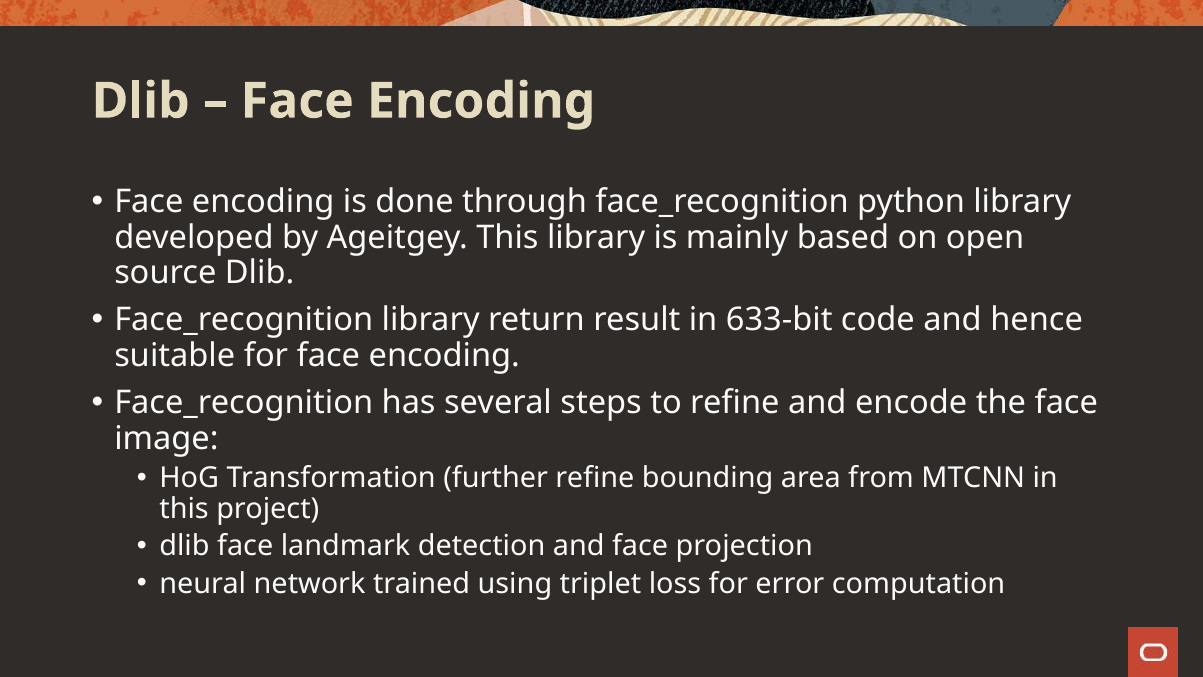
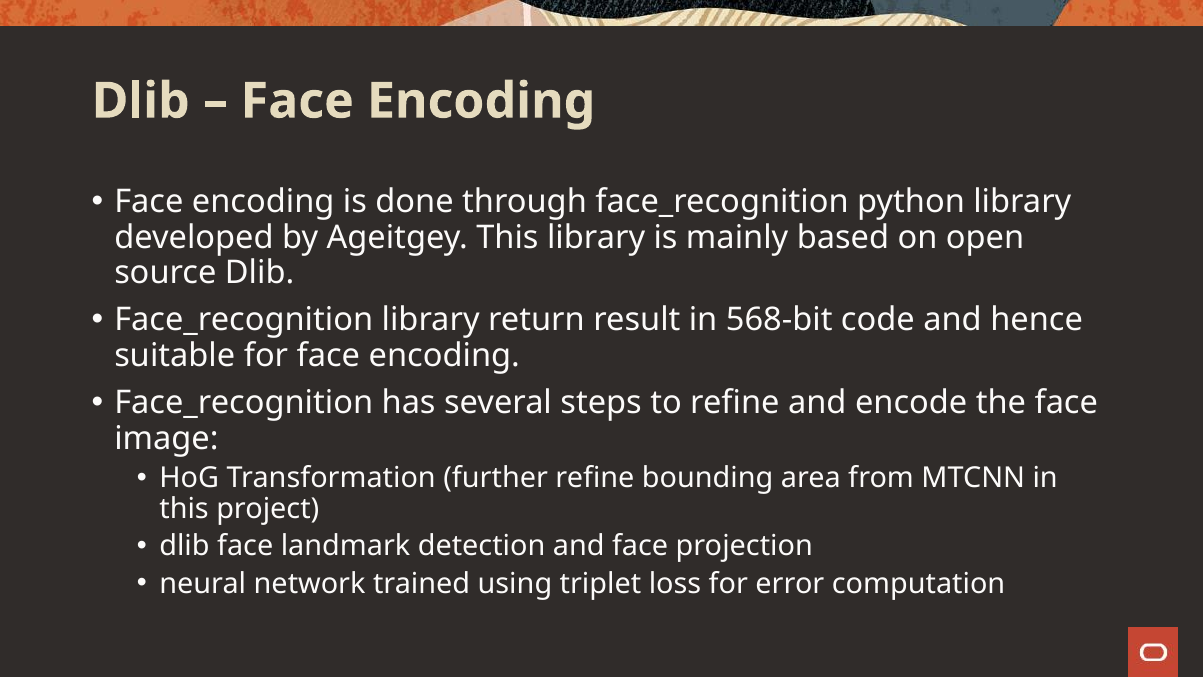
633-bit: 633-bit -> 568-bit
